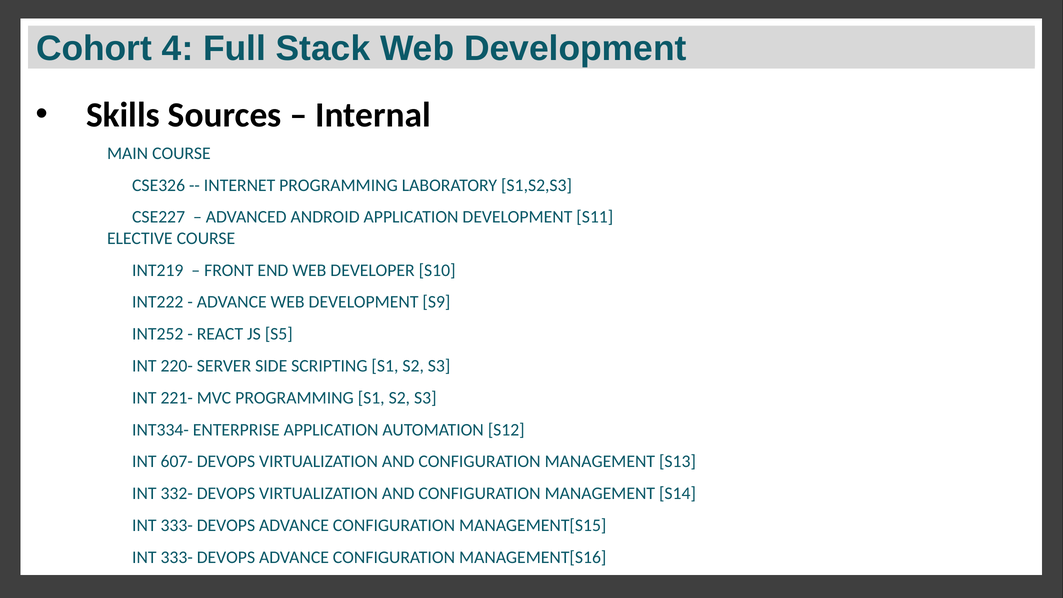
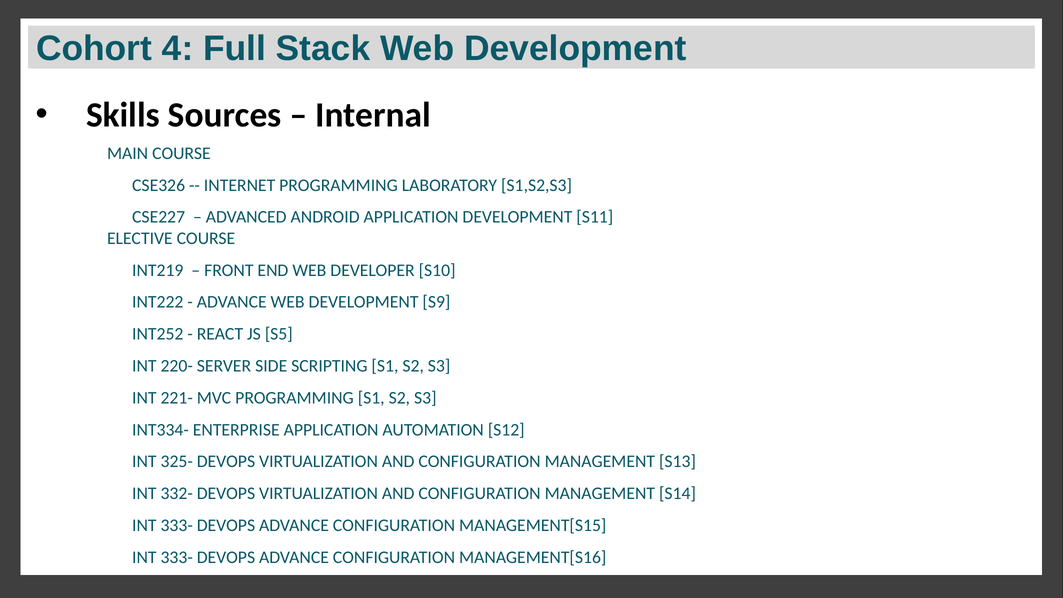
607-: 607- -> 325-
